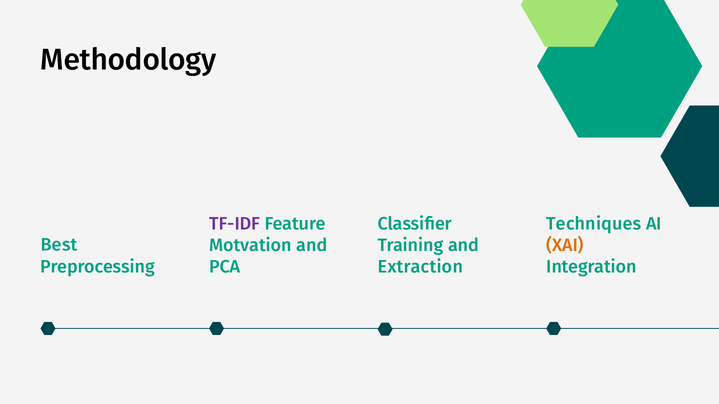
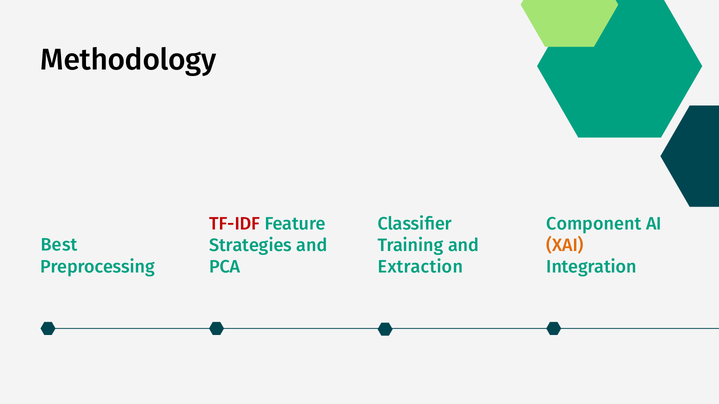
TF-IDF colour: purple -> red
Techniques: Techniques -> Component
Motvation: Motvation -> Strategies
